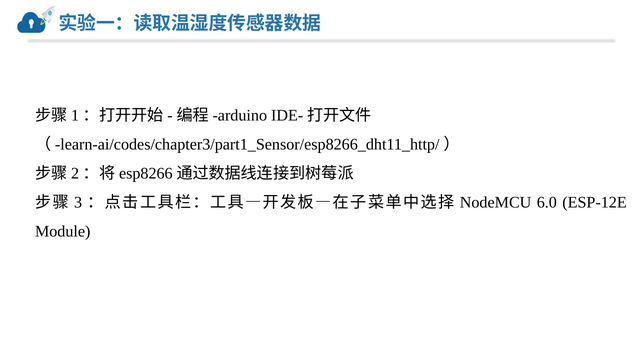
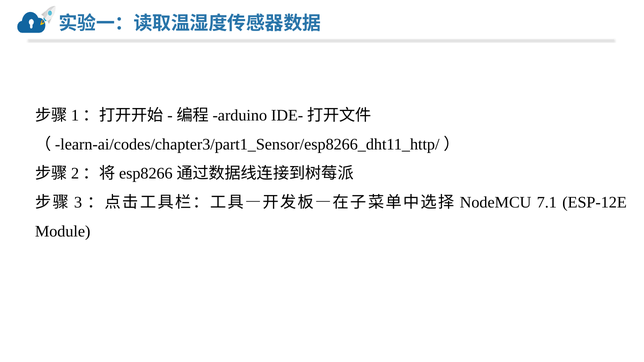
6.0: 6.0 -> 7.1
